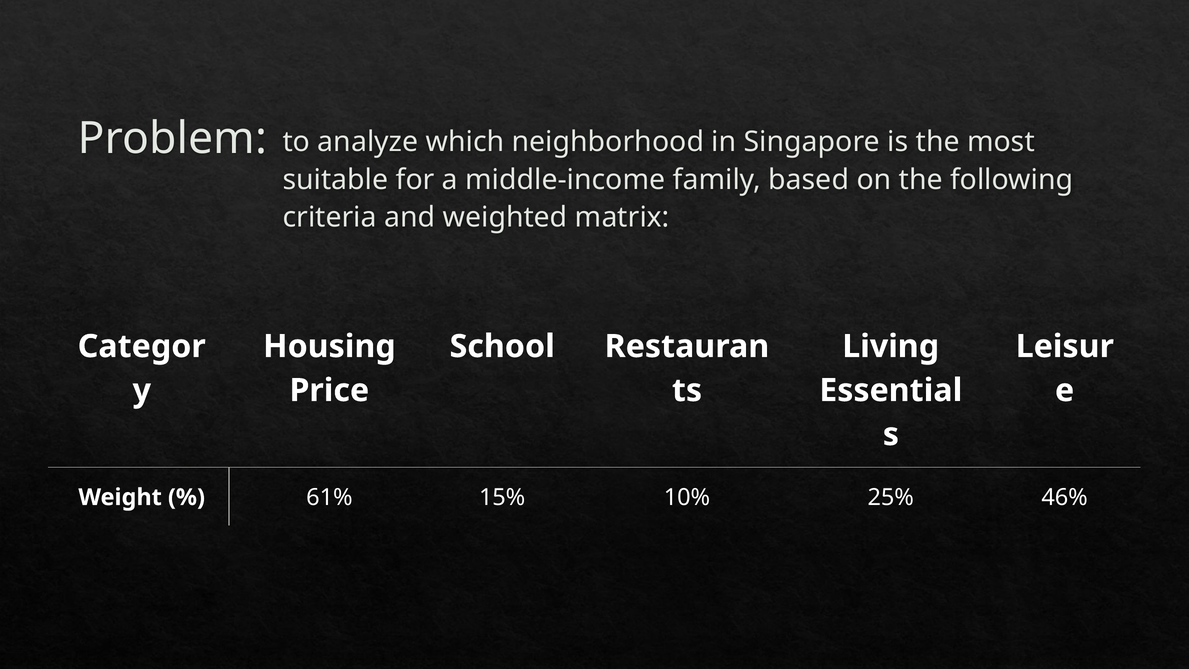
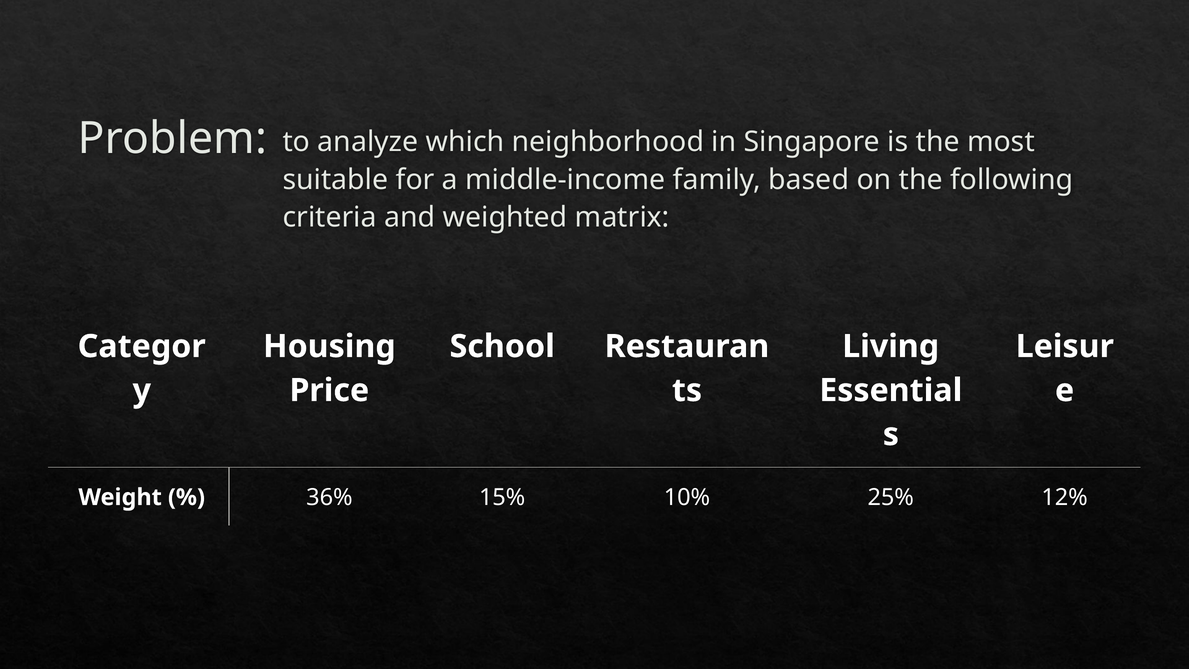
61%: 61% -> 36%
46%: 46% -> 12%
